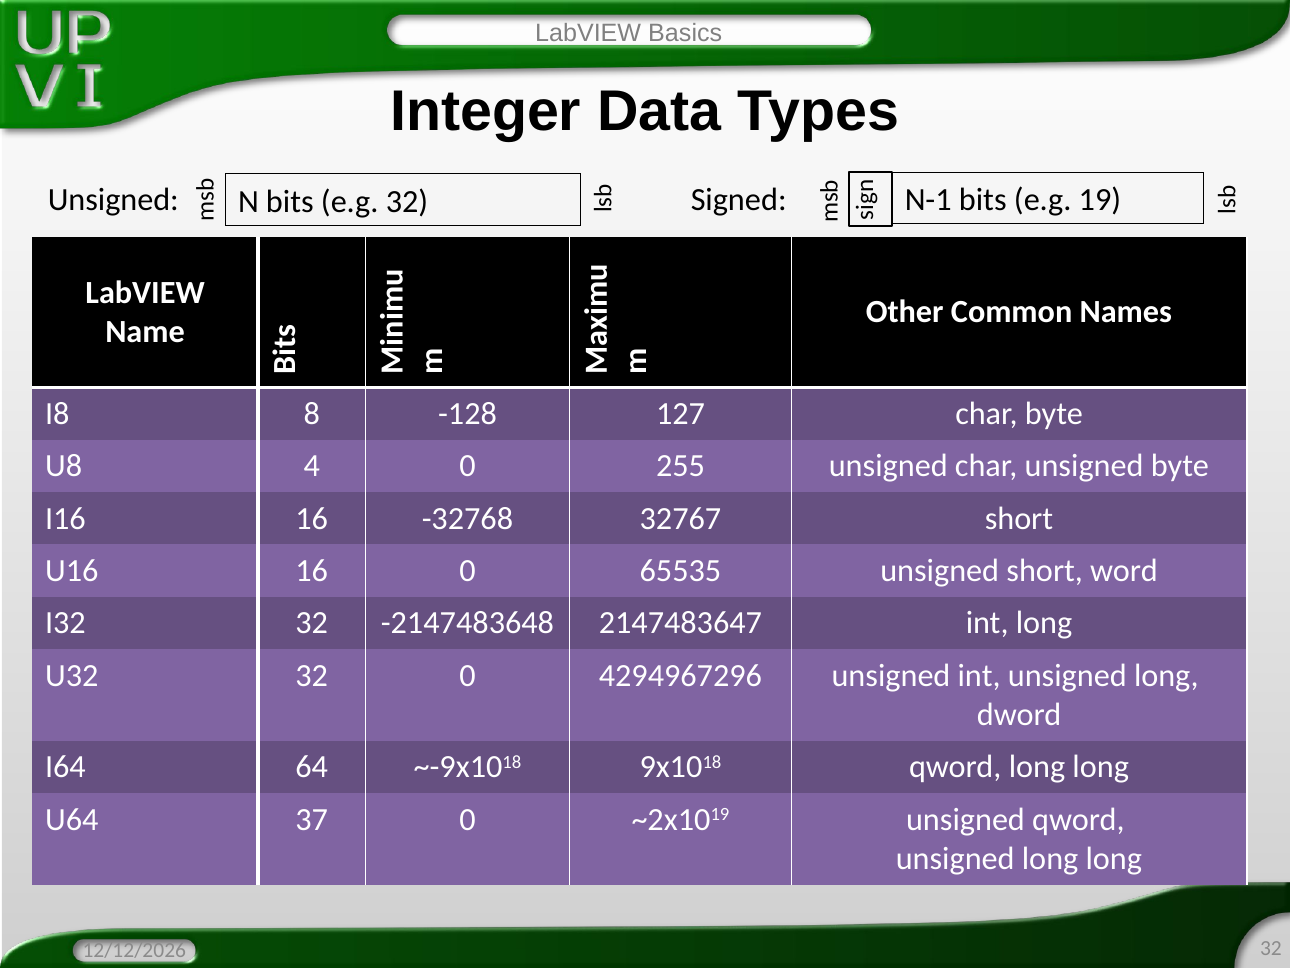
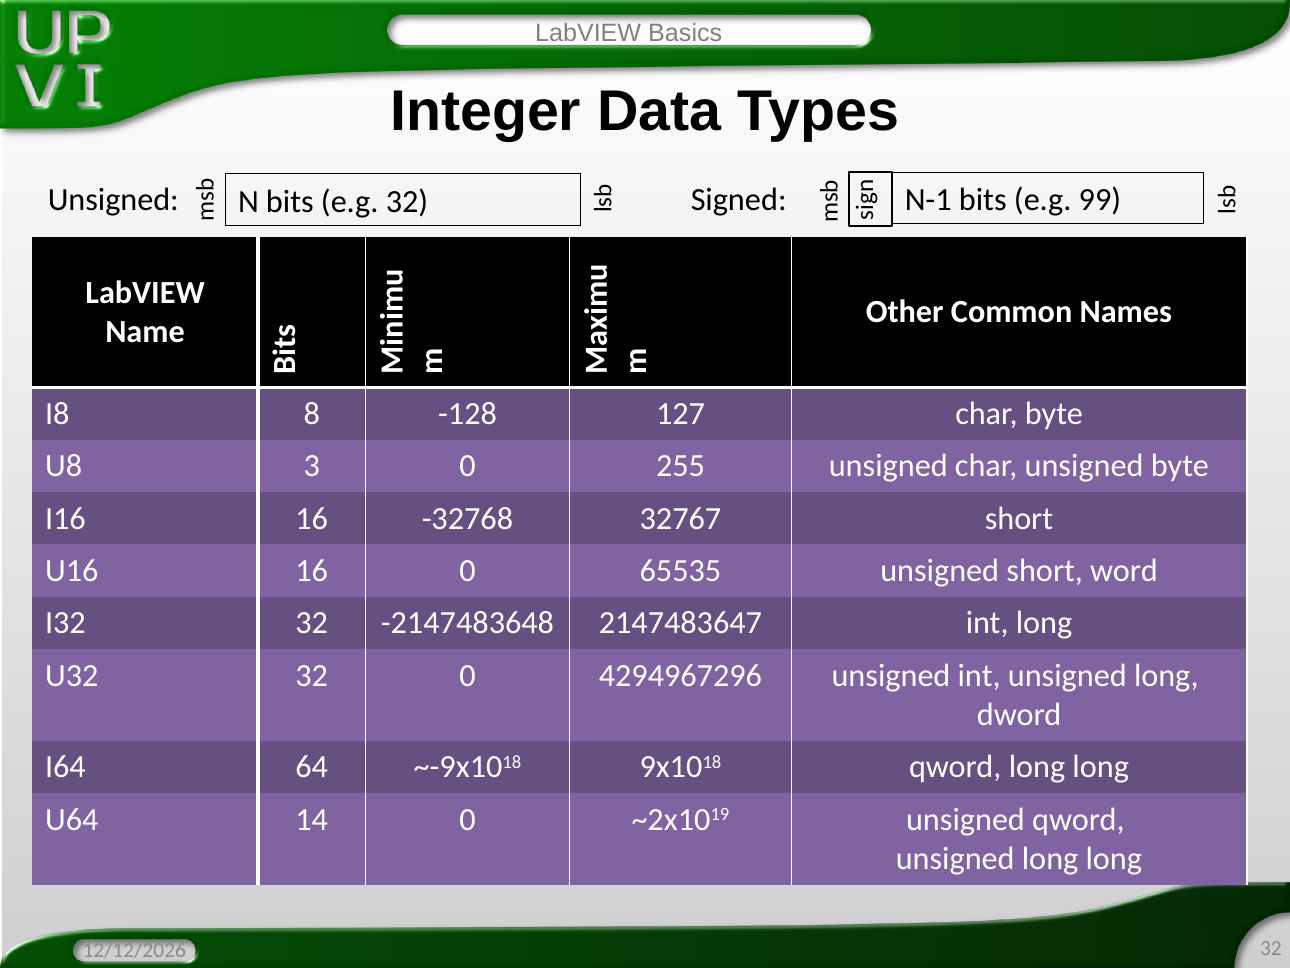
19: 19 -> 99
4: 4 -> 3
37: 37 -> 14
